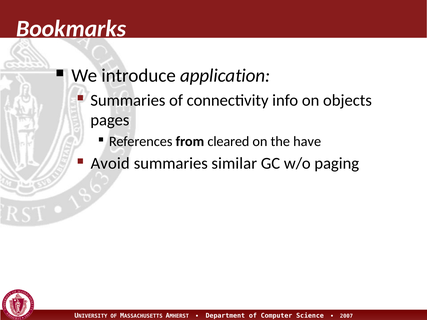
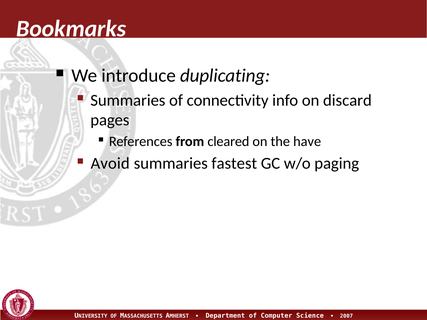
application: application -> duplicating
objects: objects -> discard
similar: similar -> fastest
